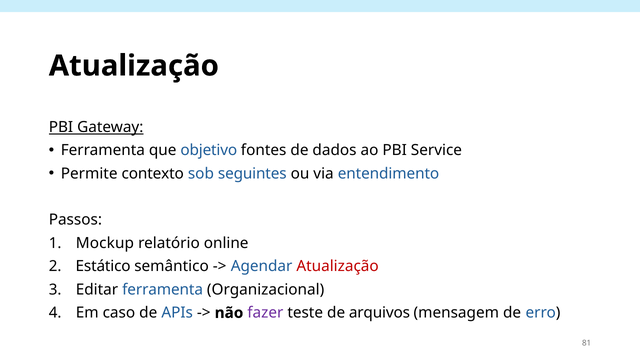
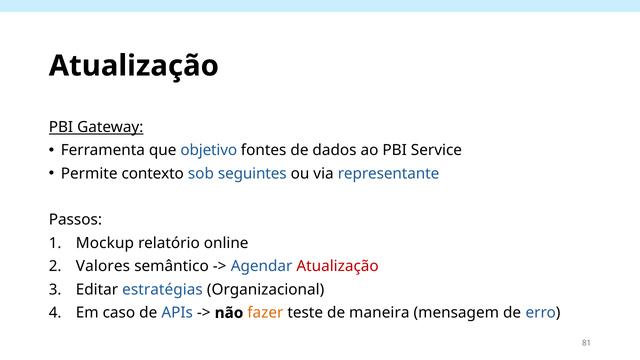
entendimento: entendimento -> representante
Estático: Estático -> Valores
Editar ferramenta: ferramenta -> estratégias
fazer colour: purple -> orange
arquivos: arquivos -> maneira
